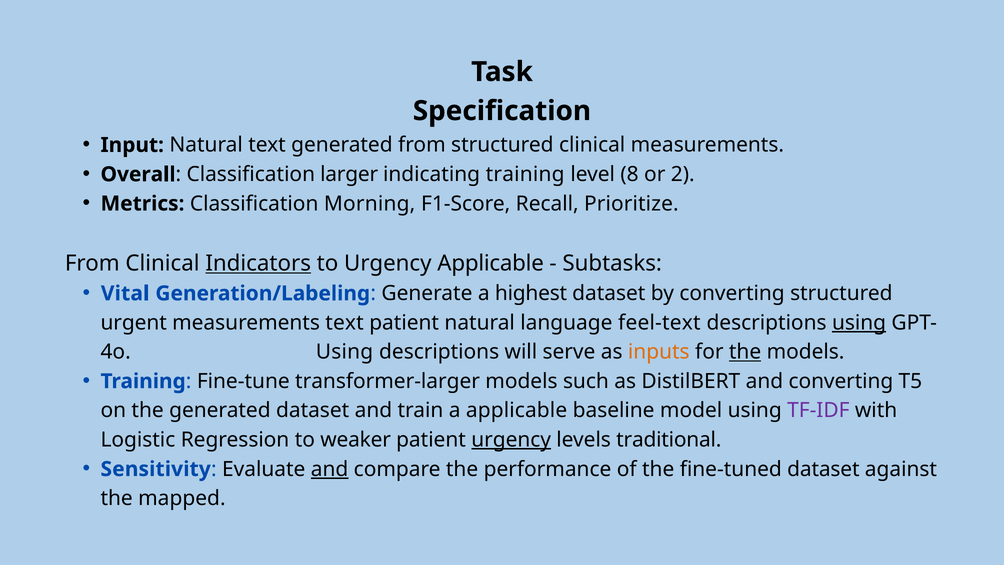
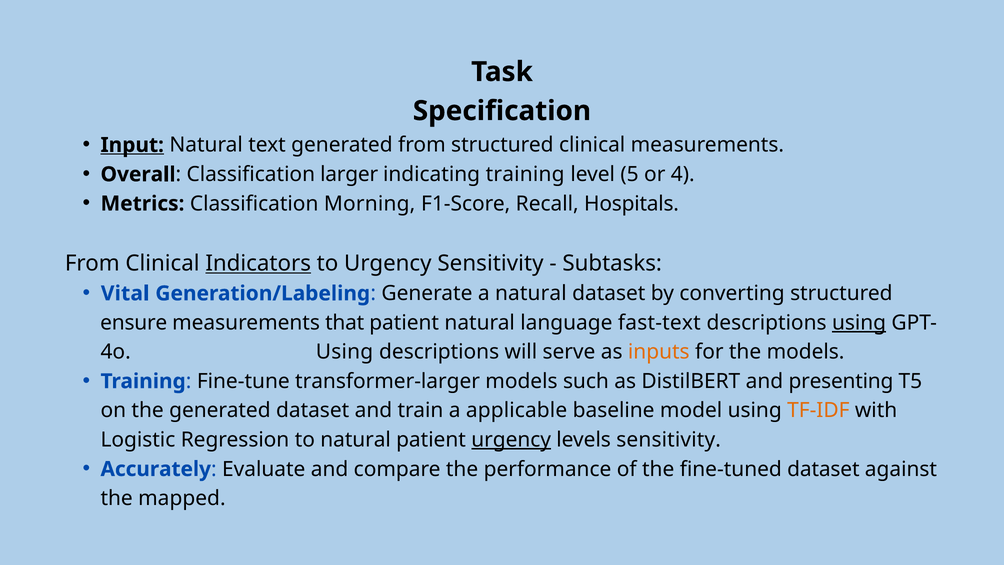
Input underline: none -> present
8: 8 -> 5
2: 2 -> 4
Prioritize: Prioritize -> Hospitals
Urgency Applicable: Applicable -> Sensitivity
a highest: highest -> natural
urgent: urgent -> ensure
measurements text: text -> that
feel-text: feel-text -> fast-text
the at (745, 352) underline: present -> none
and converting: converting -> presenting
TF-IDF colour: purple -> orange
to weaker: weaker -> natural
levels traditional: traditional -> sensitivity
Sensitivity: Sensitivity -> Accurately
and at (330, 469) underline: present -> none
